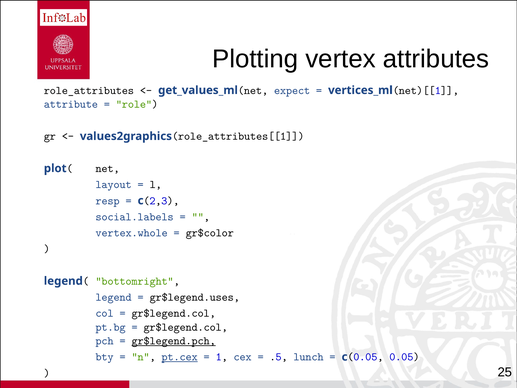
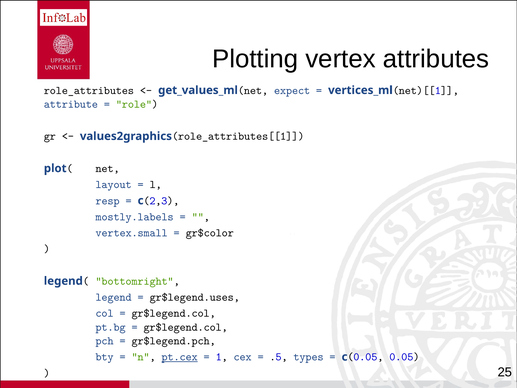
social.labels: social.labels -> mostly.labels
vertex.whole: vertex.whole -> vertex.small
gr$legend.pch underline: present -> none
lunch: lunch -> types
